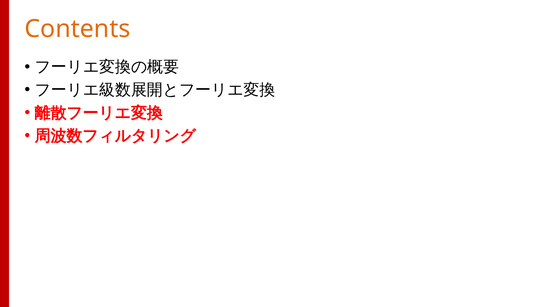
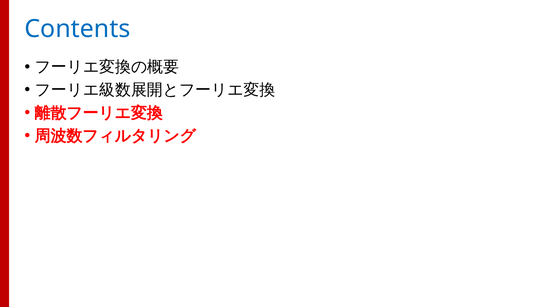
Contents colour: orange -> blue
